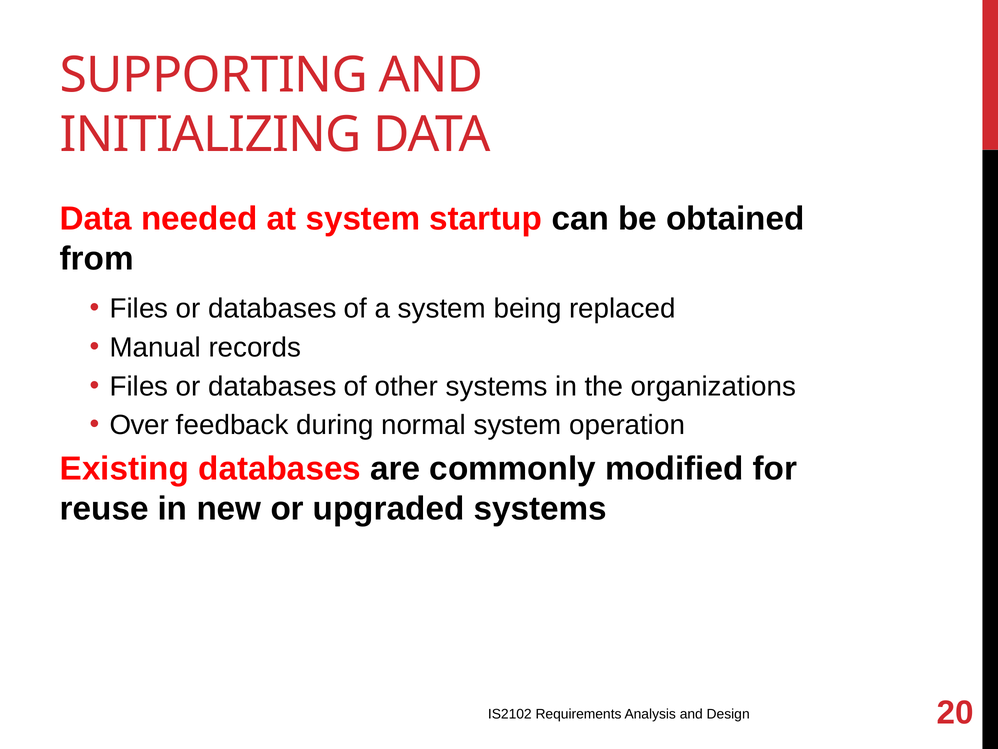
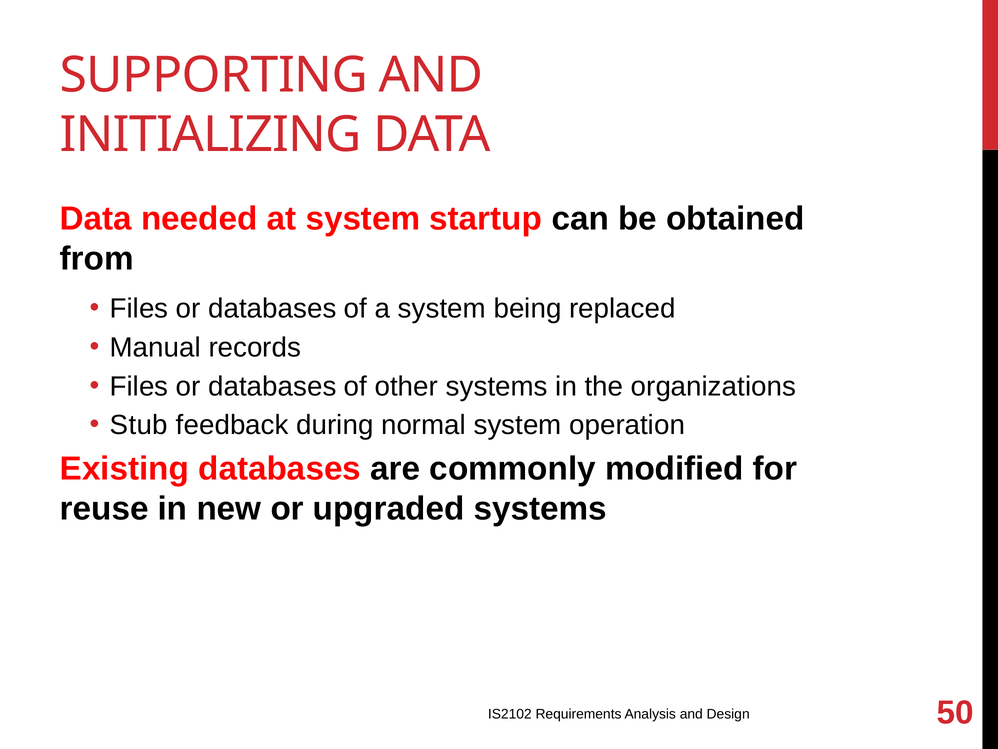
Over: Over -> Stub
20: 20 -> 50
